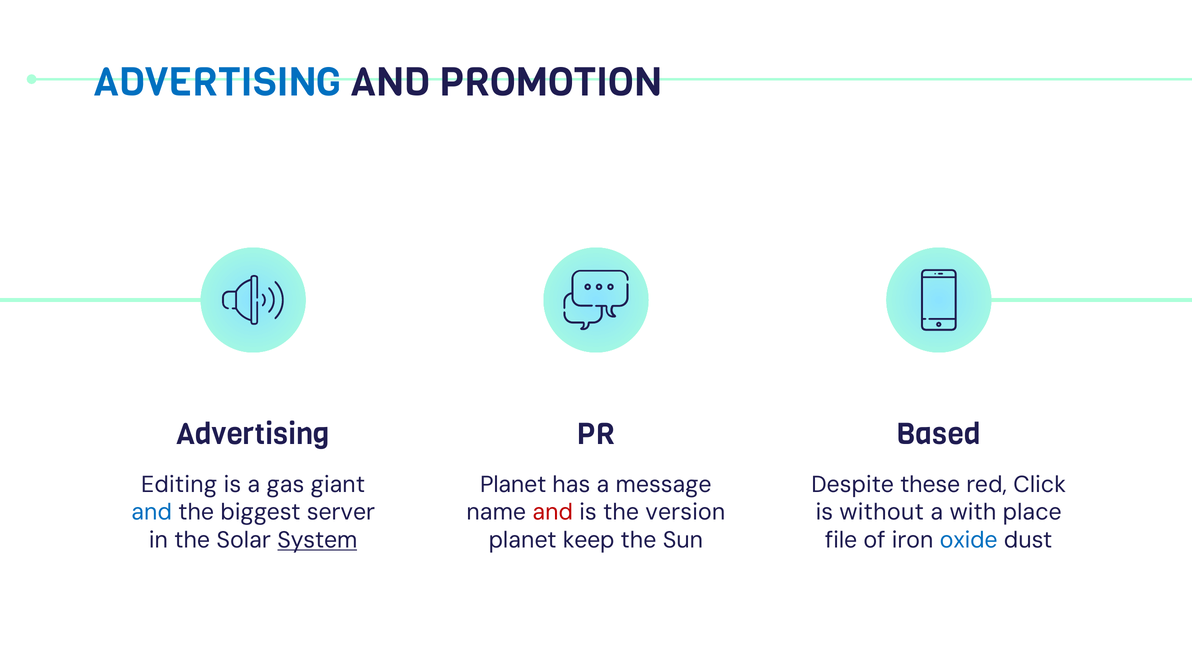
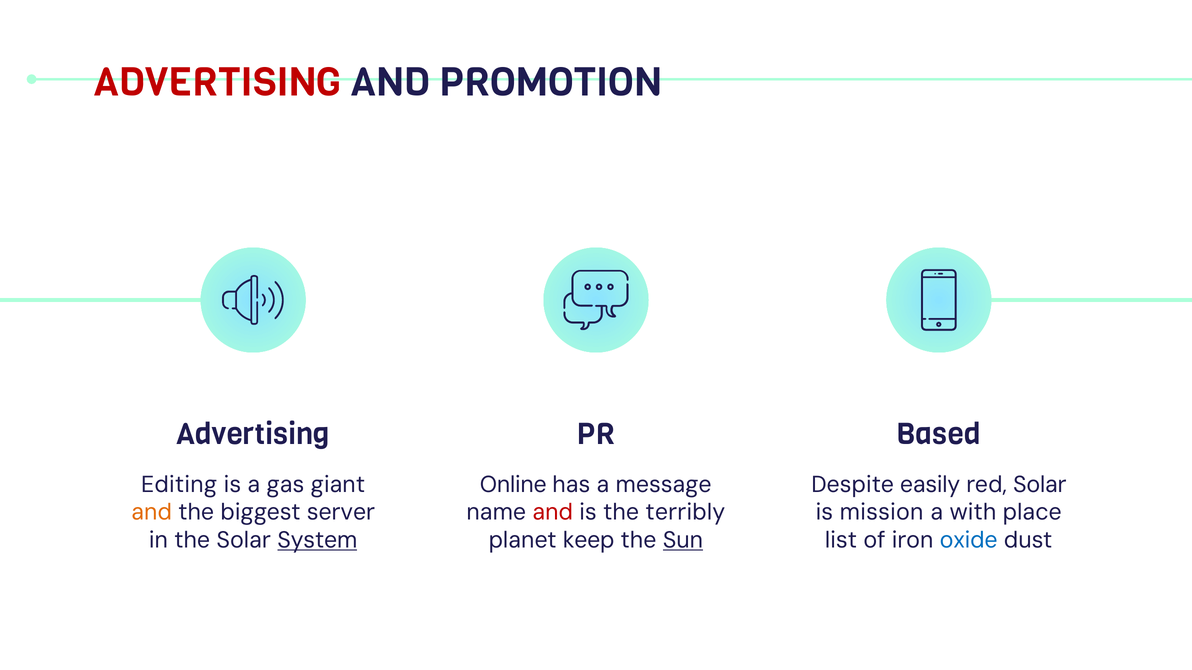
ADVERTISING at (218, 83) colour: blue -> red
Planet at (513, 485): Planet -> Online
these: these -> easily
red Click: Click -> Solar
and at (152, 513) colour: blue -> orange
version: version -> terribly
without: without -> mission
Sun underline: none -> present
file: file -> list
